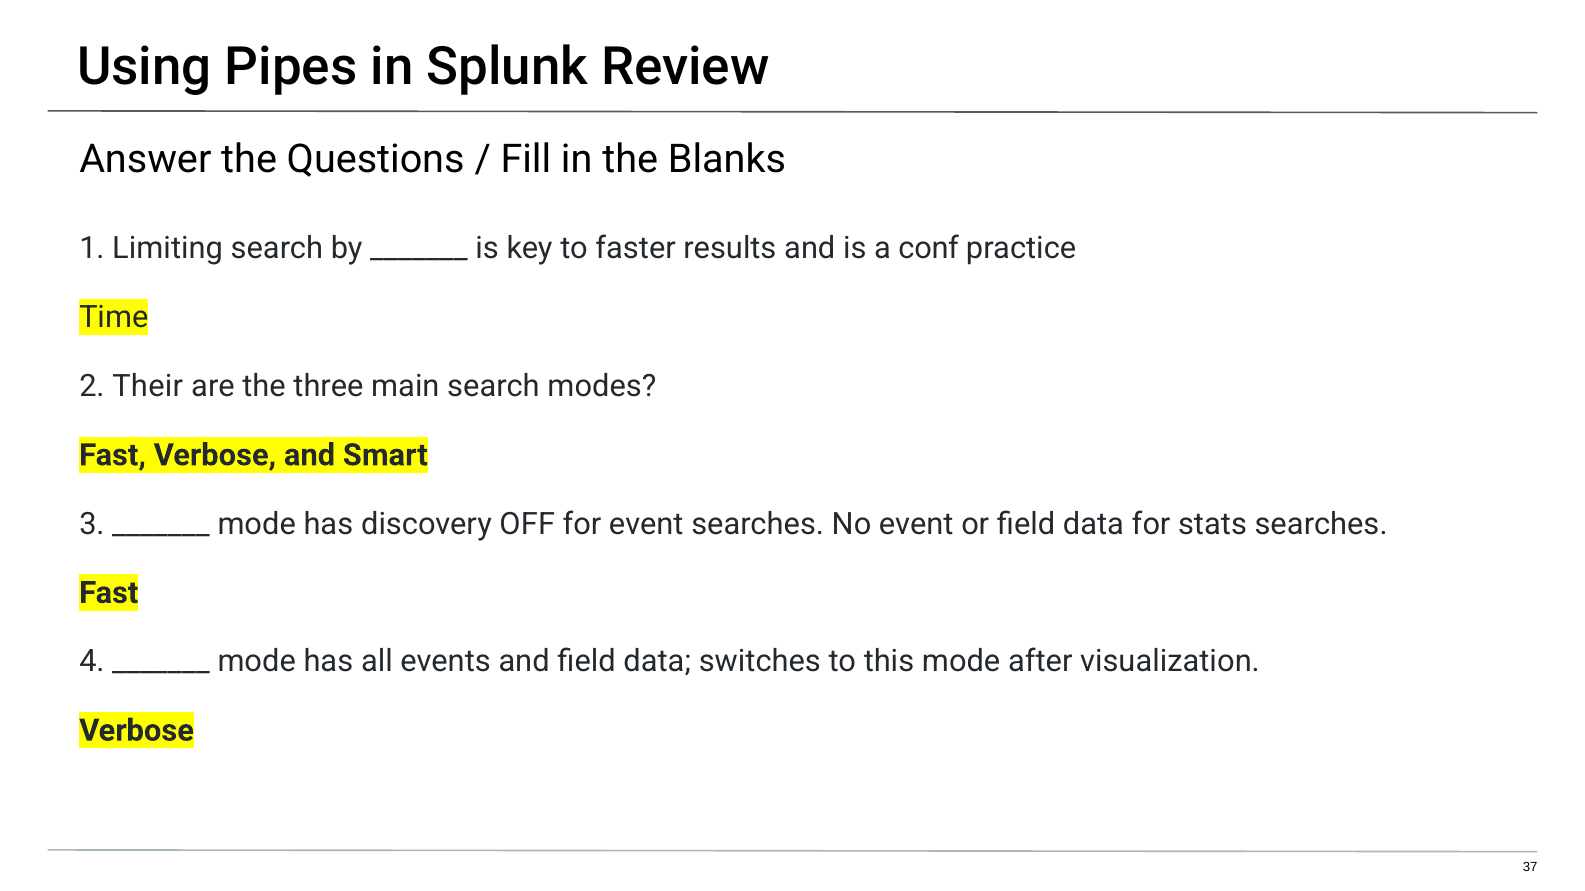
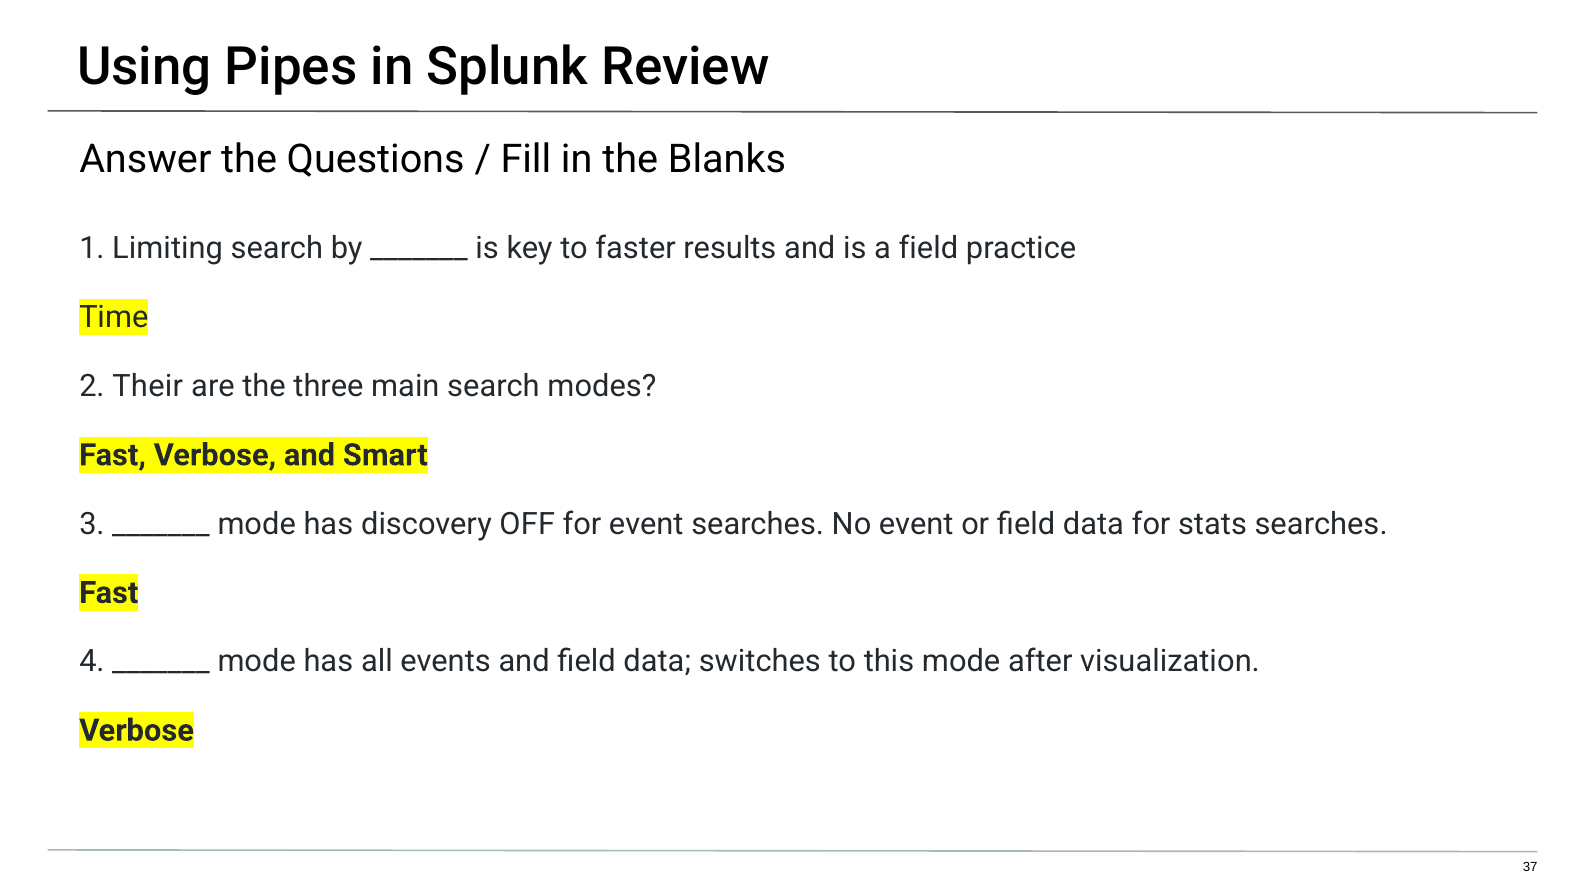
a conf: conf -> field
